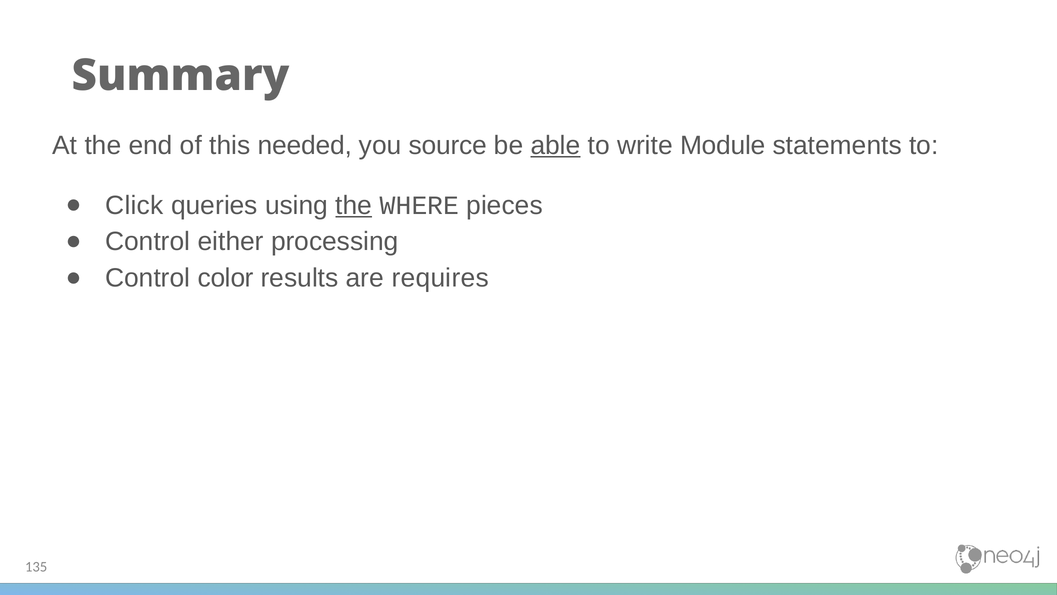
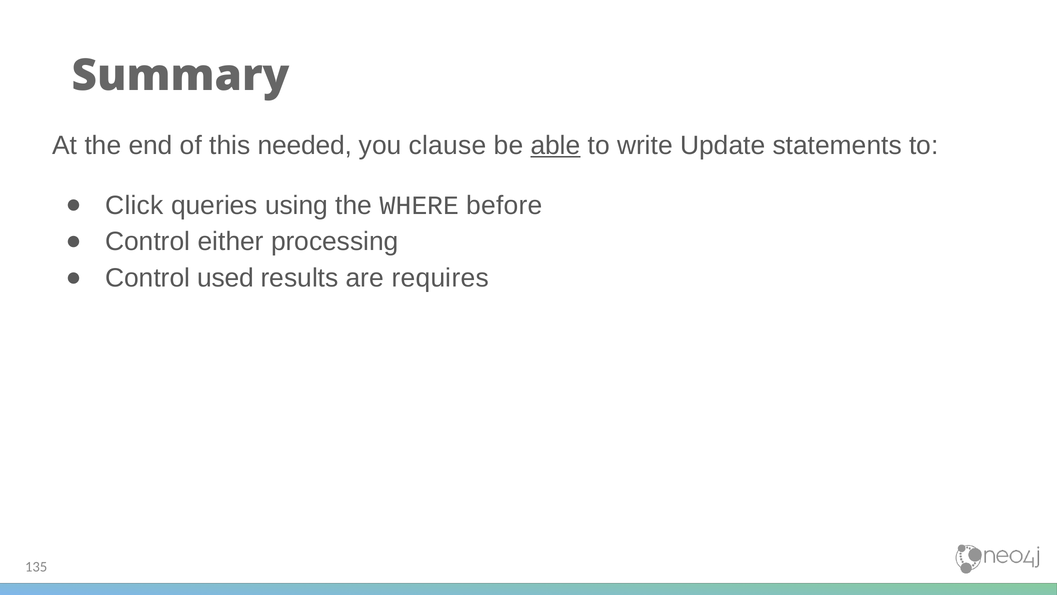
source: source -> clause
Module: Module -> Update
the at (354, 205) underline: present -> none
pieces: pieces -> before
color: color -> used
